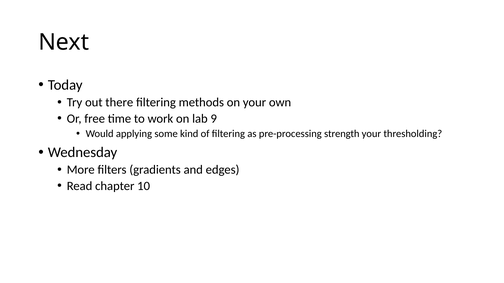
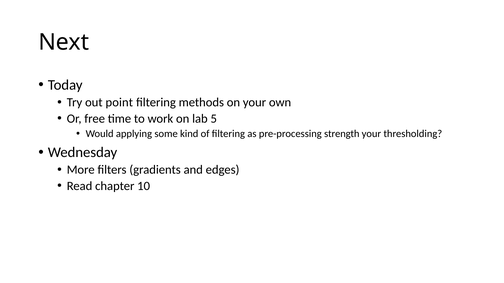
there: there -> point
9: 9 -> 5
